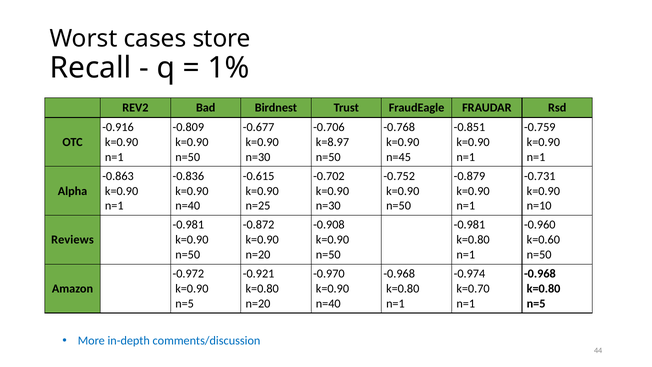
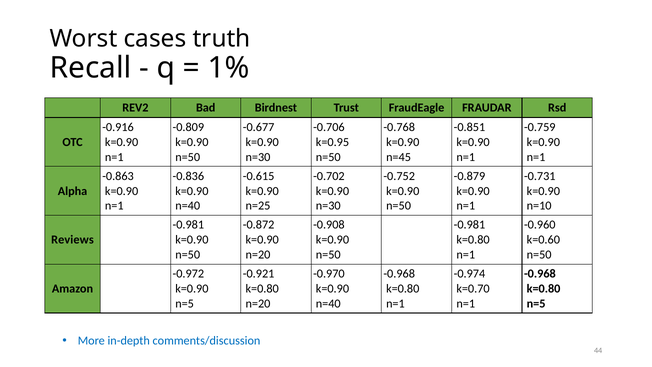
store: store -> truth
k=8.97: k=8.97 -> k=0.95
